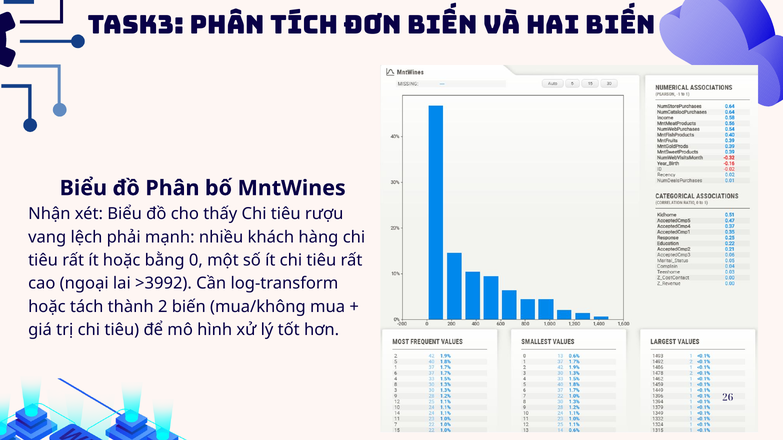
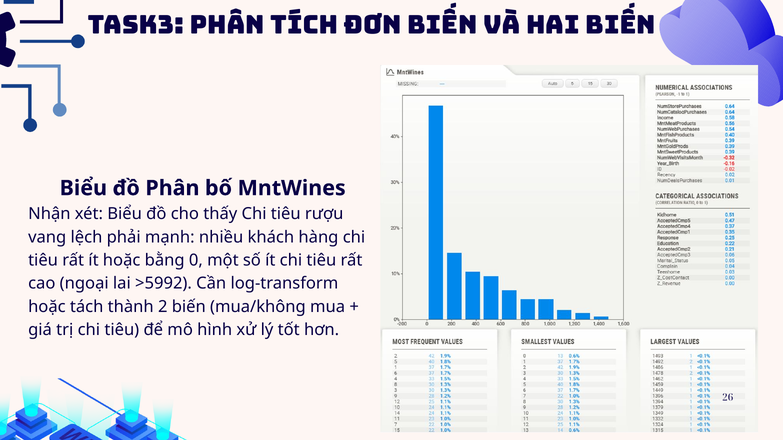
>3992: >3992 -> >5992
